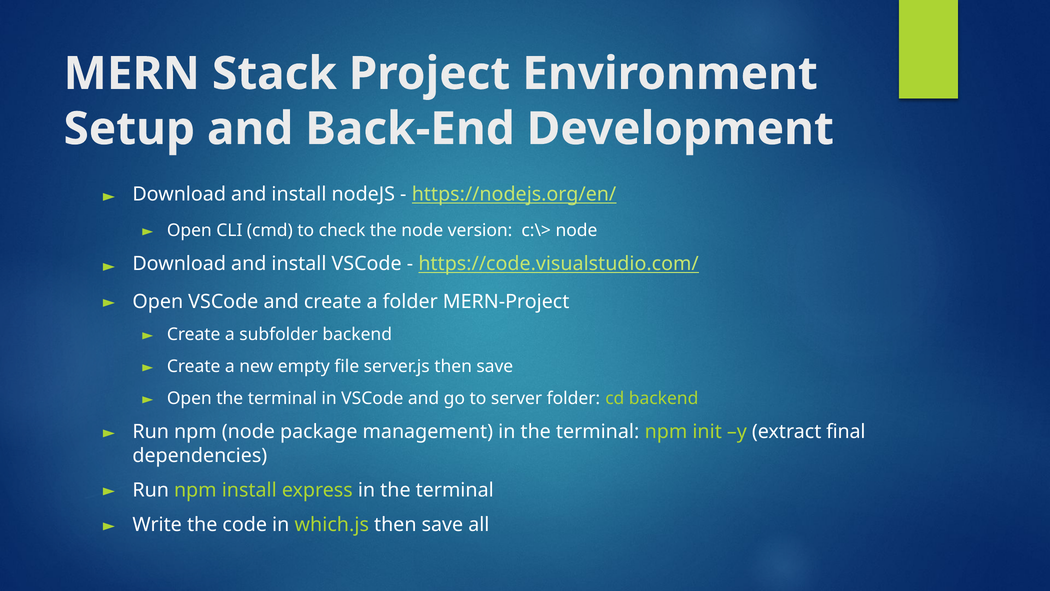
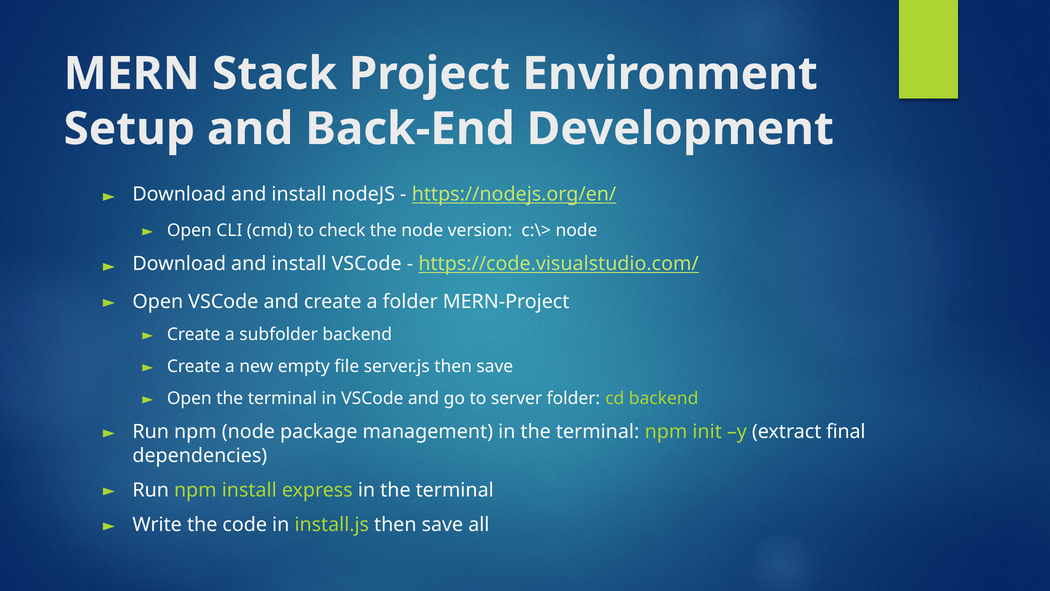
which.js: which.js -> install.js
